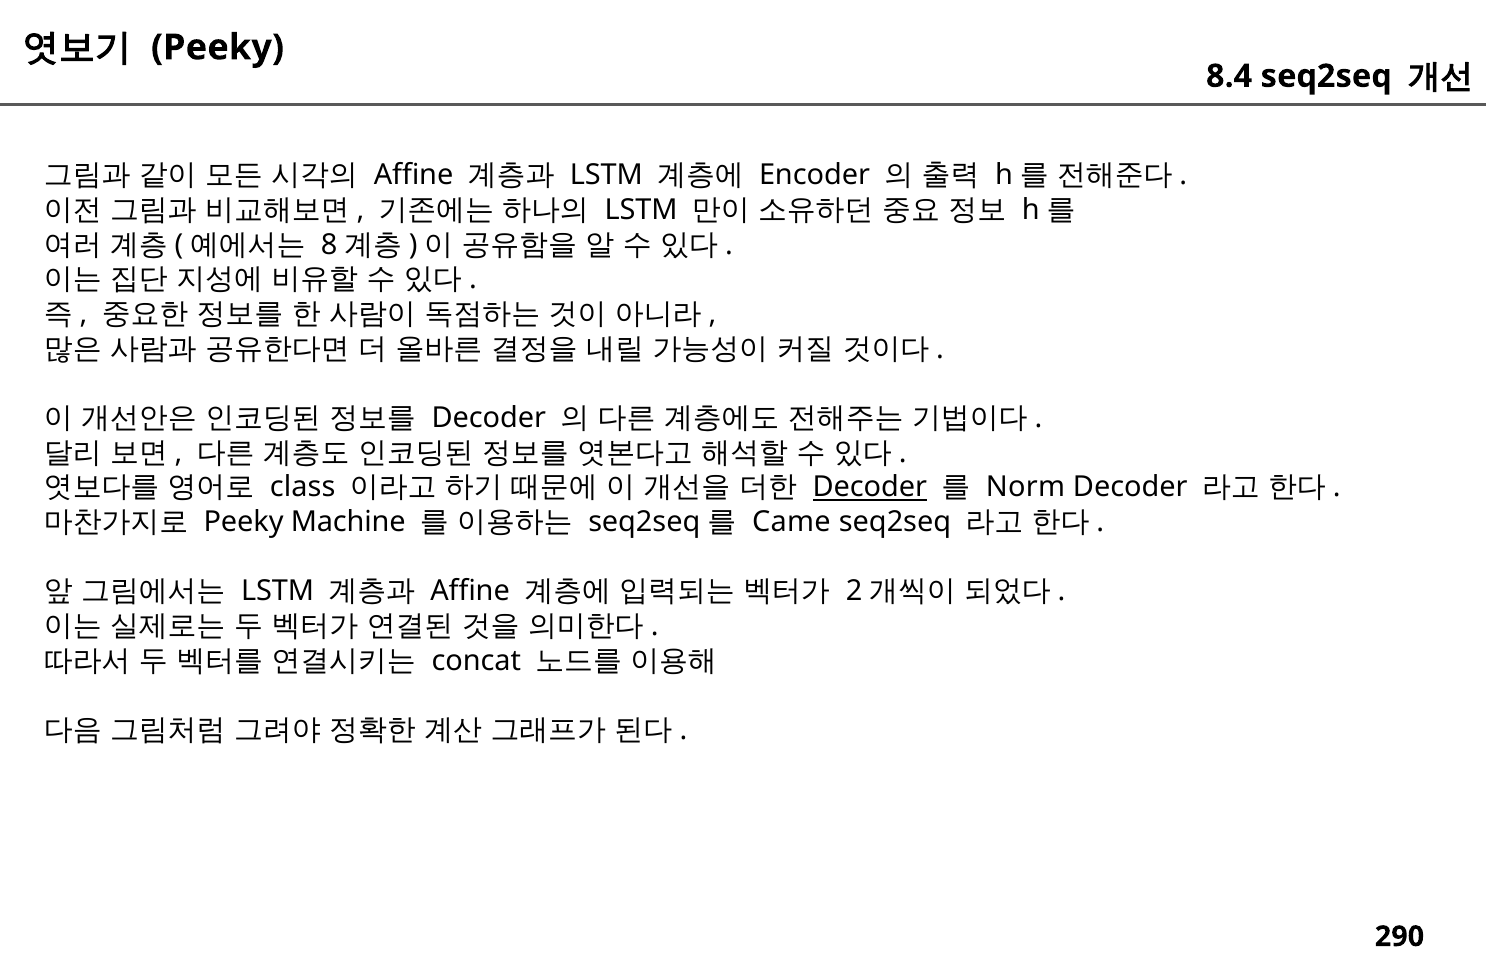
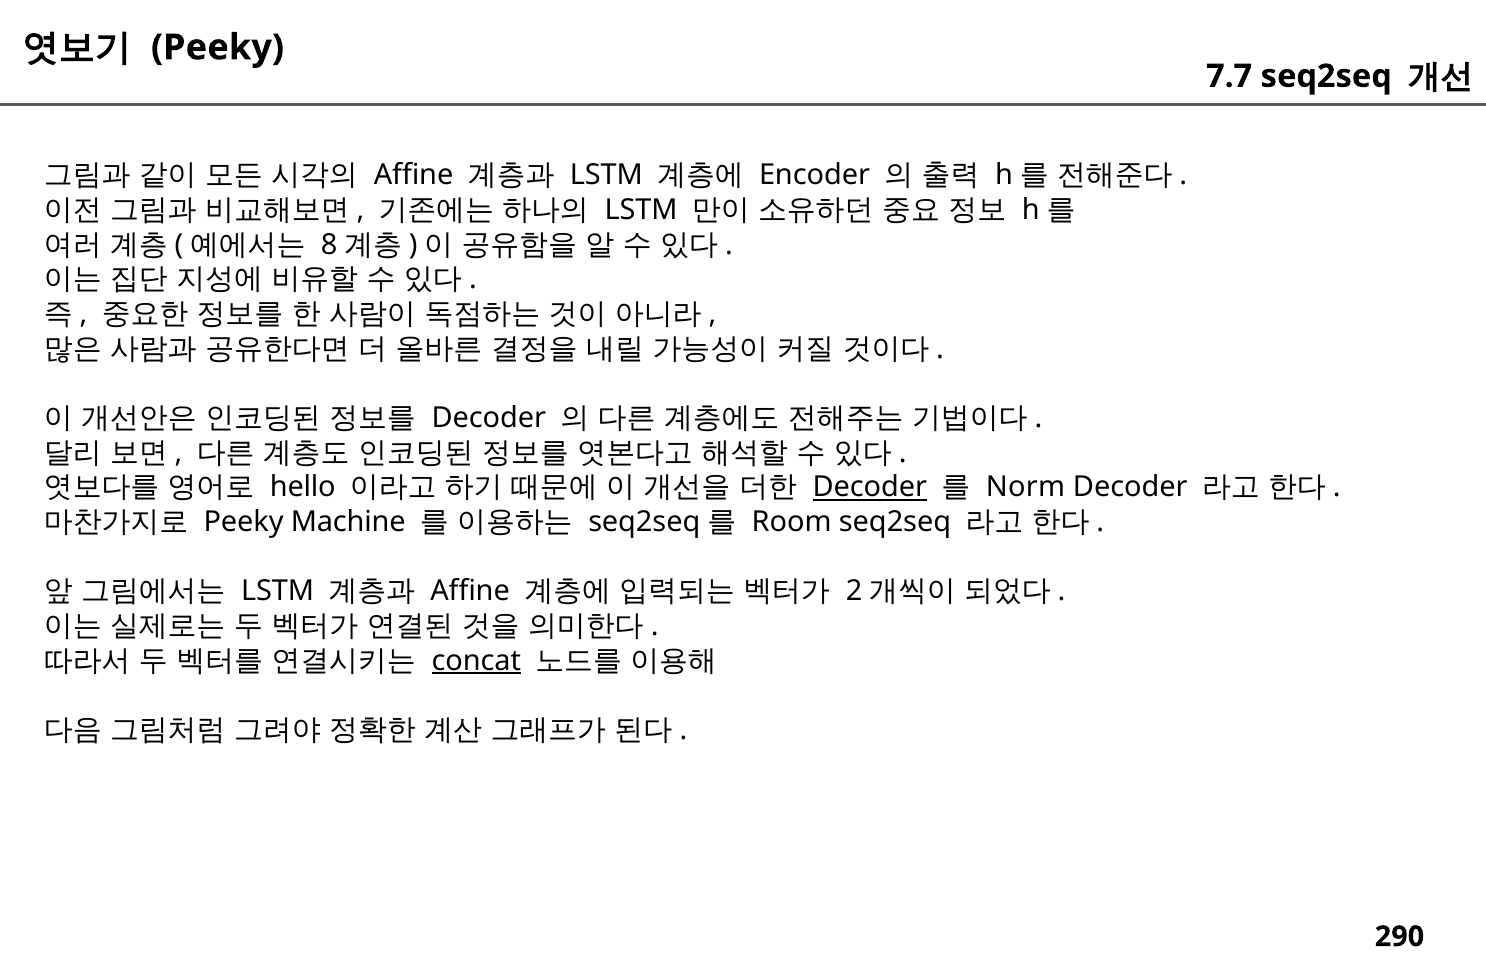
8.4: 8.4 -> 7.7
class: class -> hello
Came: Came -> Room
concat underline: none -> present
